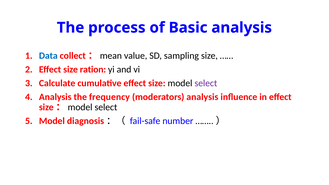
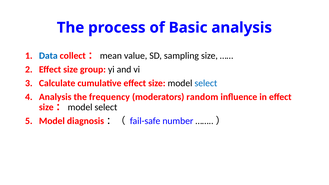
ration: ration -> group
select at (206, 83) colour: purple -> blue
moderators analysis: analysis -> random
